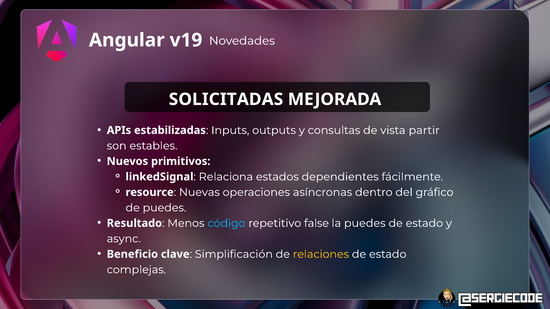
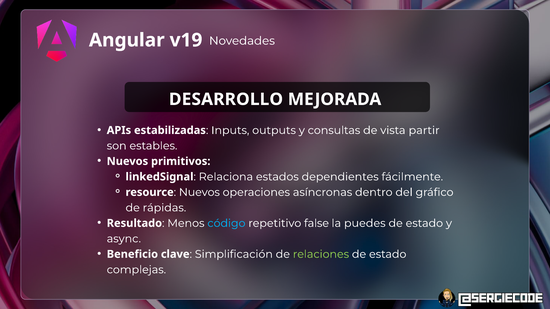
SOLICITADAS: SOLICITADAS -> DESARROLLO
resource Nuevas: Nuevas -> Nuevos
de puedes: puedes -> rápidas
relaciones colour: yellow -> light green
